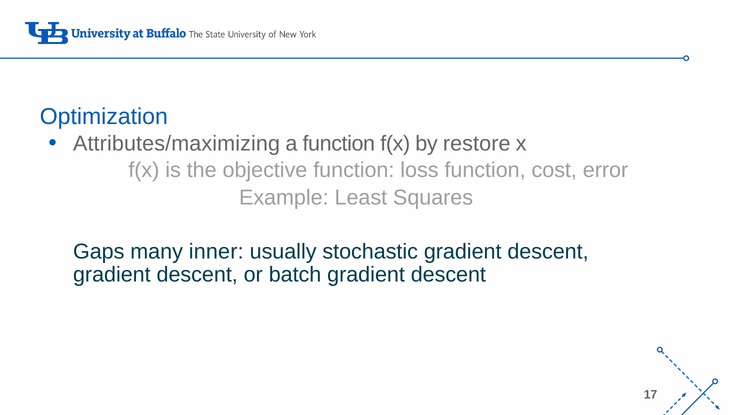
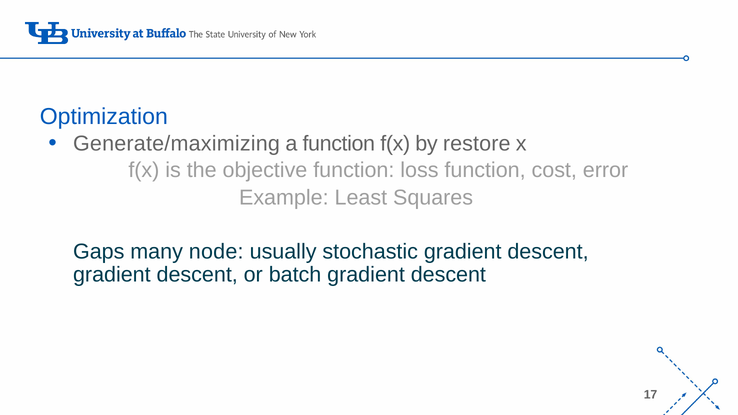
Attributes/maximizing: Attributes/maximizing -> Generate/maximizing
inner: inner -> node
